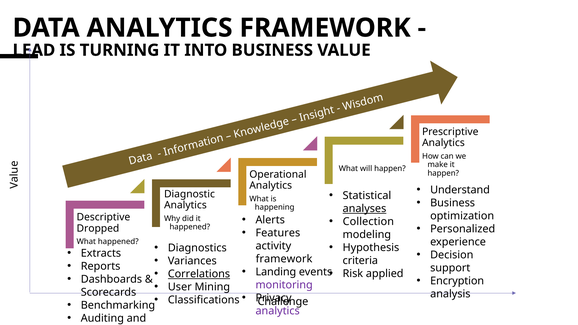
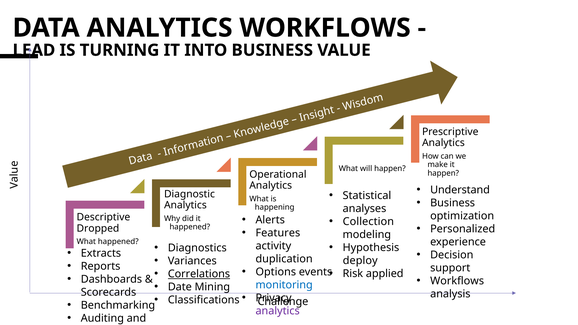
ANALYTICS FRAMEWORK: FRAMEWORK -> WORKFLOWS
analyses underline: present -> none
framework at (284, 259): framework -> duplication
criteria: criteria -> deploy
Landing: Landing -> Options
Encryption at (457, 281): Encryption -> Workflows
User: User -> Date
monitoring at (284, 285) colour: purple -> blue
